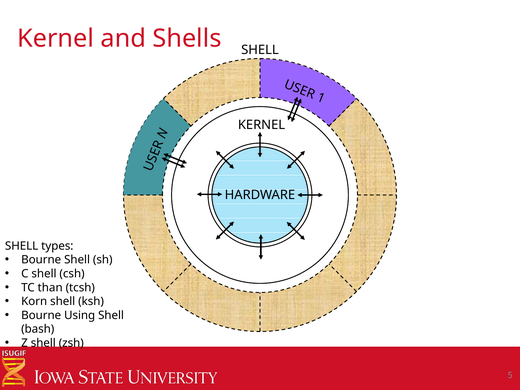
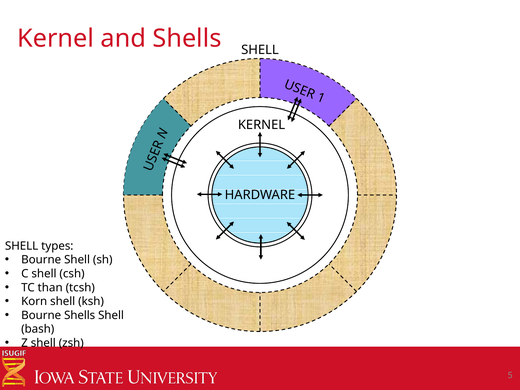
Bourne Using: Using -> Shells
